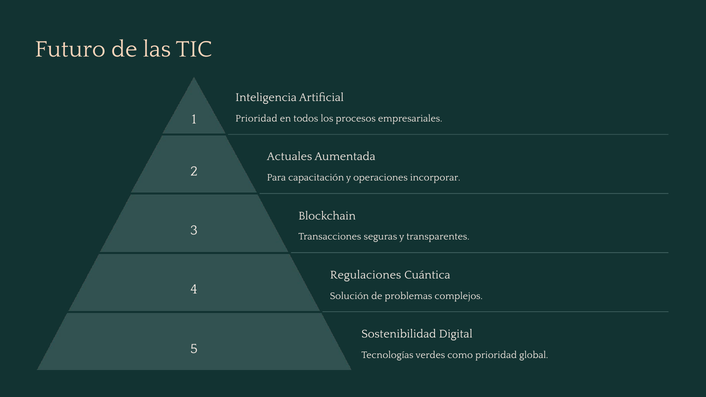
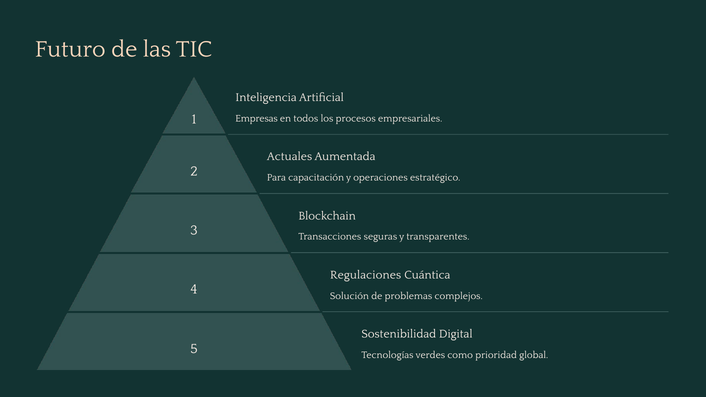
Prioridad at (256, 119): Prioridad -> Empresas
incorporar: incorporar -> estratégico
